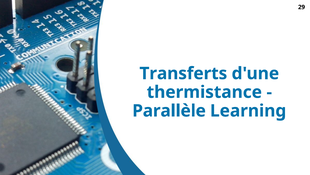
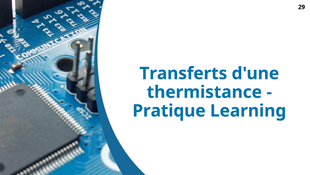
Parallèle: Parallèle -> Pratique
